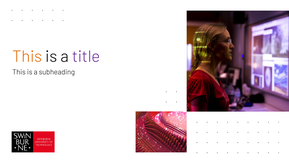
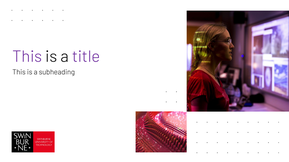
This at (27, 57) colour: orange -> purple
